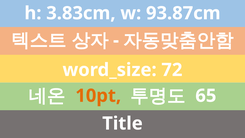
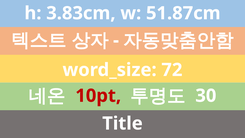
93.87cm: 93.87cm -> 51.87cm
10pt colour: orange -> red
65: 65 -> 30
